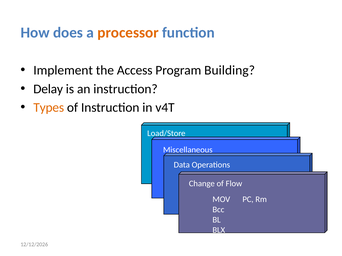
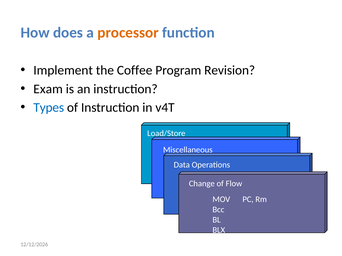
Access: Access -> Coffee
Building: Building -> Revision
Delay: Delay -> Exam
Types colour: orange -> blue
